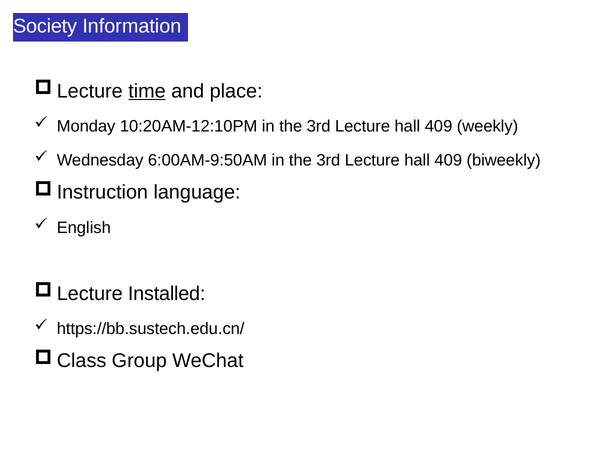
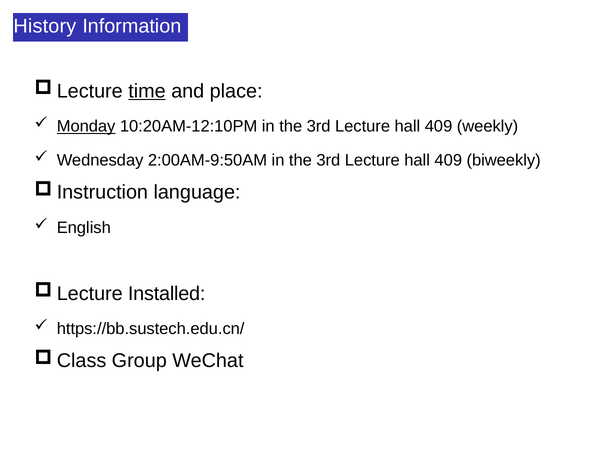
Society: Society -> History
Monday underline: none -> present
6:00AM-9:50AM: 6:00AM-9:50AM -> 2:00AM-9:50AM
